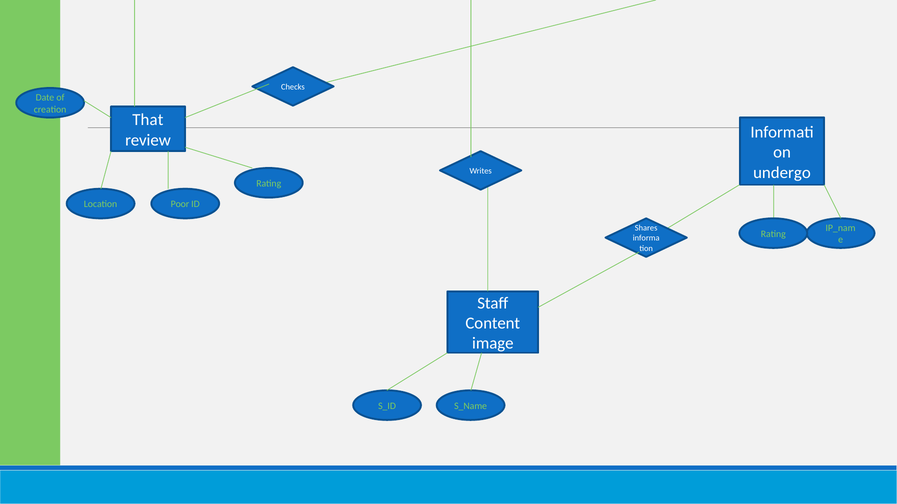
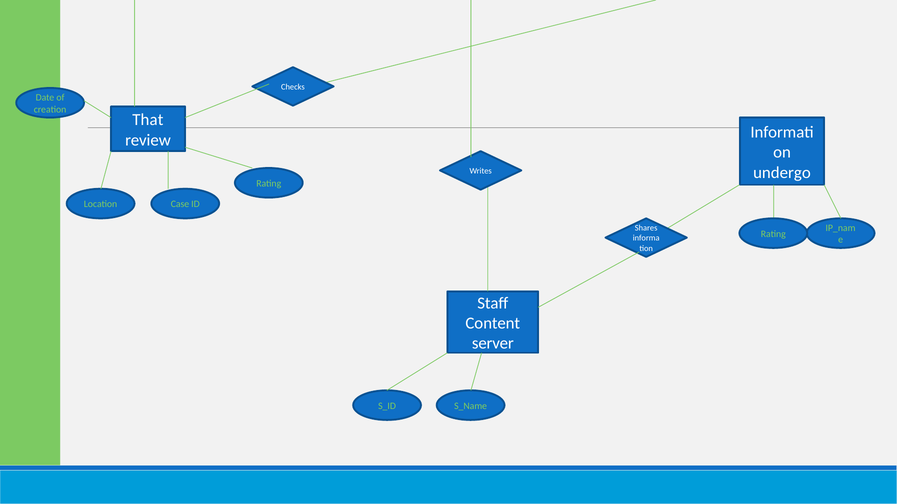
Poor: Poor -> Case
image: image -> server
